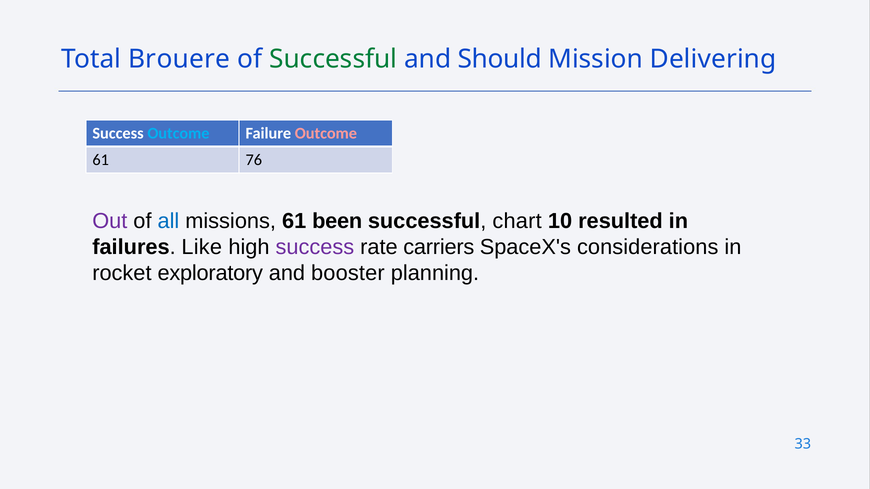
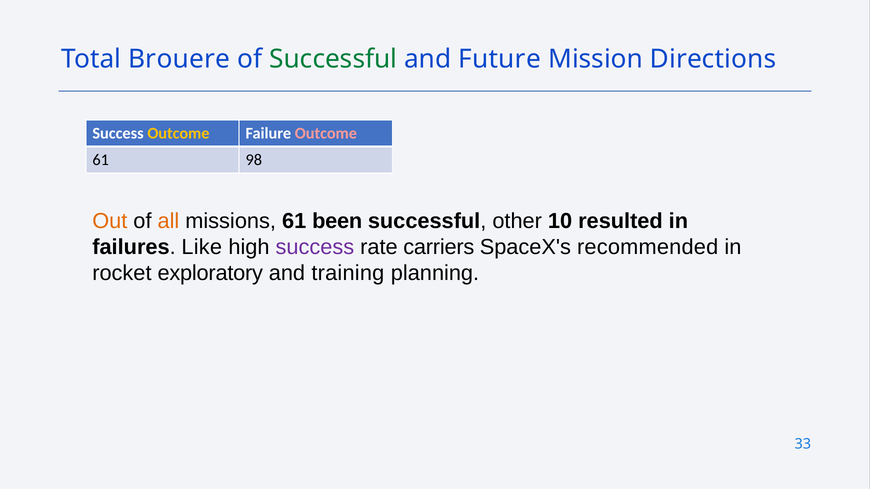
Should: Should -> Future
Delivering: Delivering -> Directions
Outcome at (178, 134) colour: light blue -> yellow
76: 76 -> 98
Out colour: purple -> orange
all colour: blue -> orange
chart: chart -> other
considerations: considerations -> recommended
booster: booster -> training
